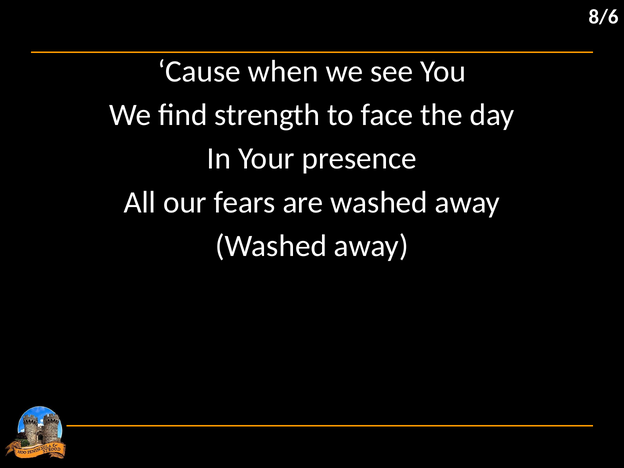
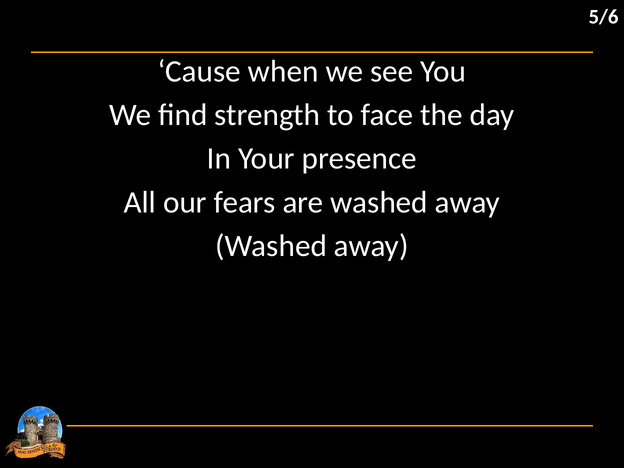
8/6: 8/6 -> 5/6
